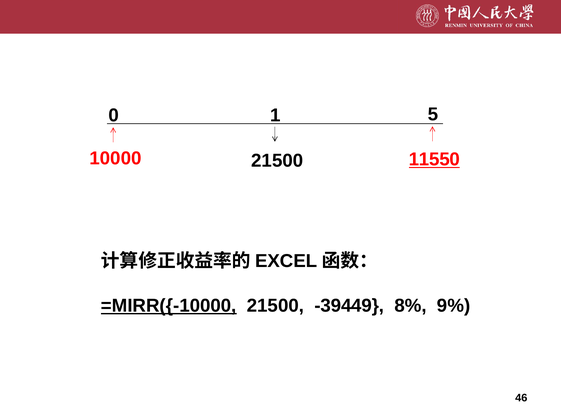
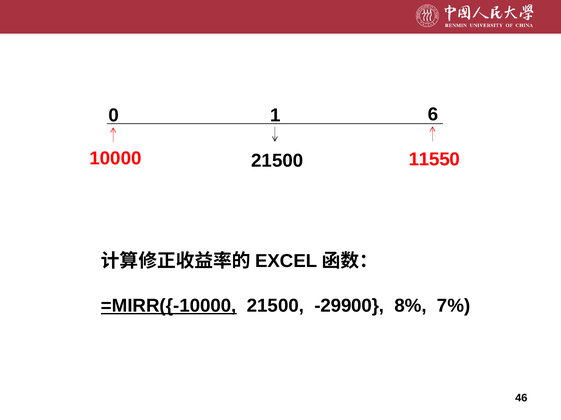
5: 5 -> 6
11550 underline: present -> none
-39449: -39449 -> -29900
9%: 9% -> 7%
